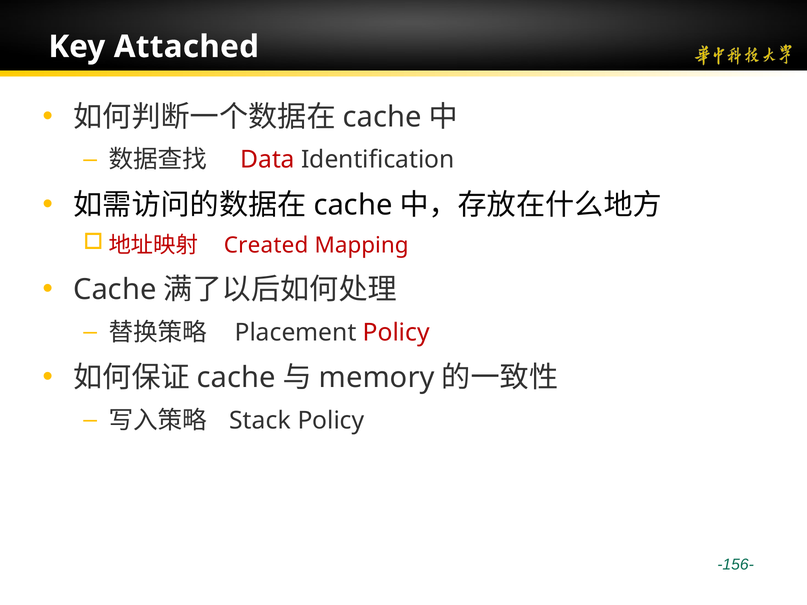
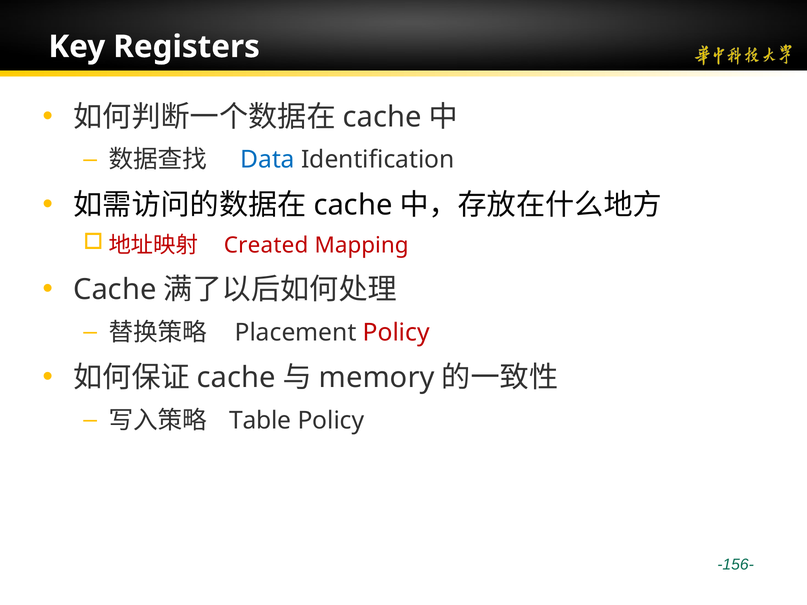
Attached: Attached -> Registers
Data colour: red -> blue
Stack: Stack -> Table
